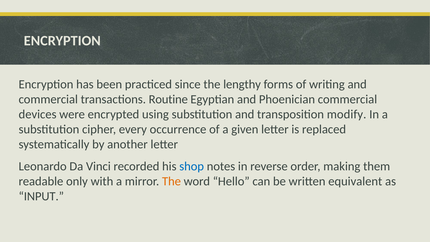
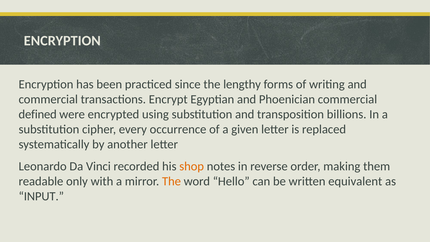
Routine: Routine -> Encrypt
devices: devices -> defined
modify: modify -> billions
shop colour: blue -> orange
